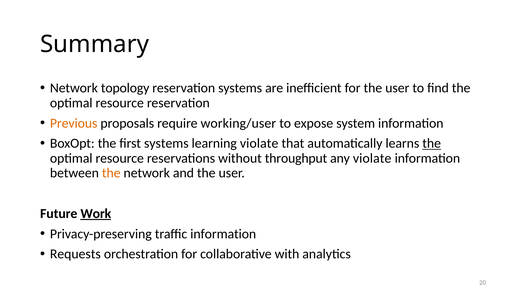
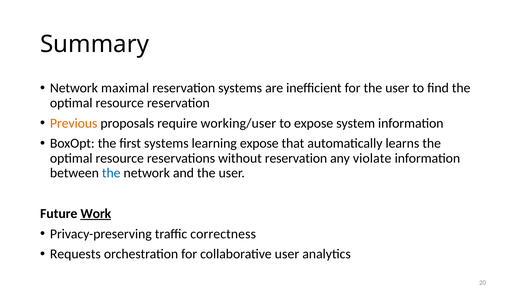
topology: topology -> maximal
learning violate: violate -> expose
the at (432, 143) underline: present -> none
without throughput: throughput -> reservation
the at (111, 173) colour: orange -> blue
traffic information: information -> correctness
collaborative with: with -> user
